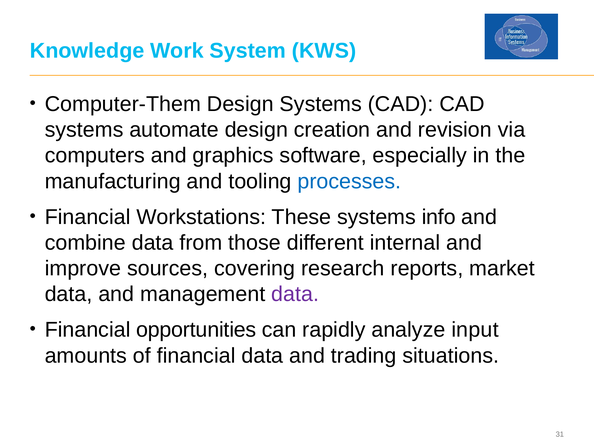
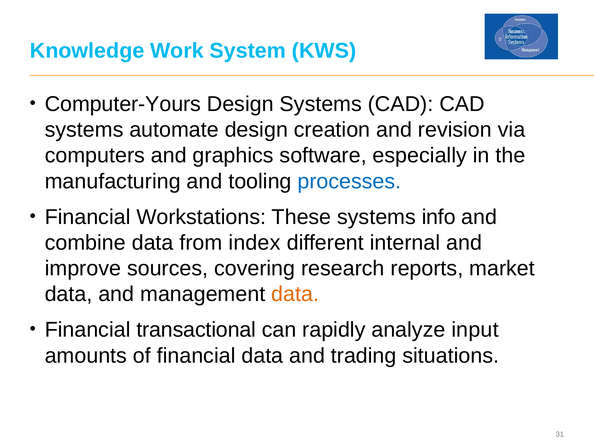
Computer-Them: Computer-Them -> Computer-Yours
those: those -> index
data at (295, 295) colour: purple -> orange
opportunities: opportunities -> transactional
